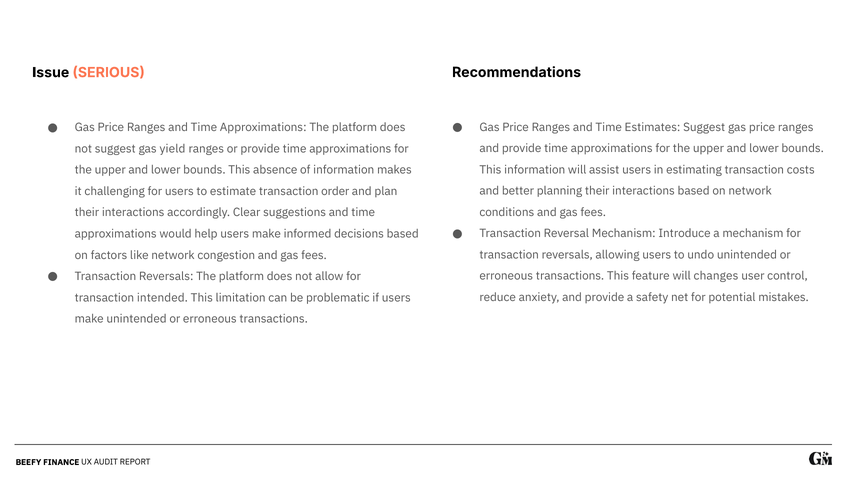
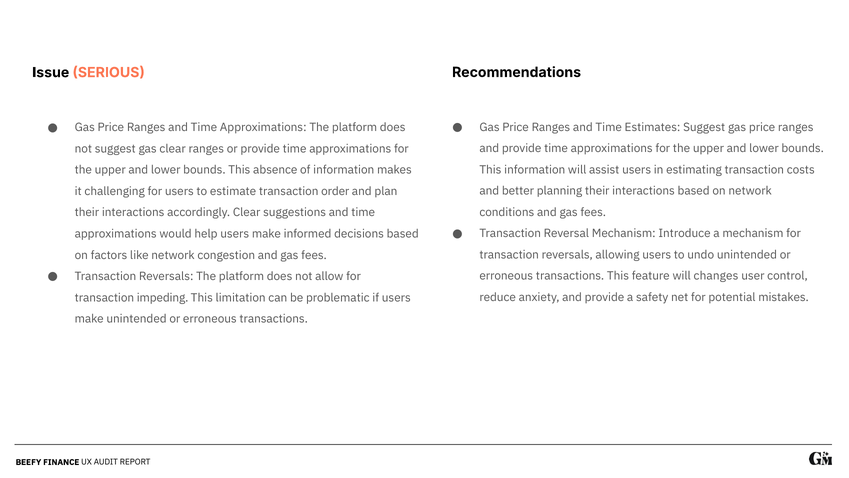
gas yield: yield -> clear
intended: intended -> impeding
